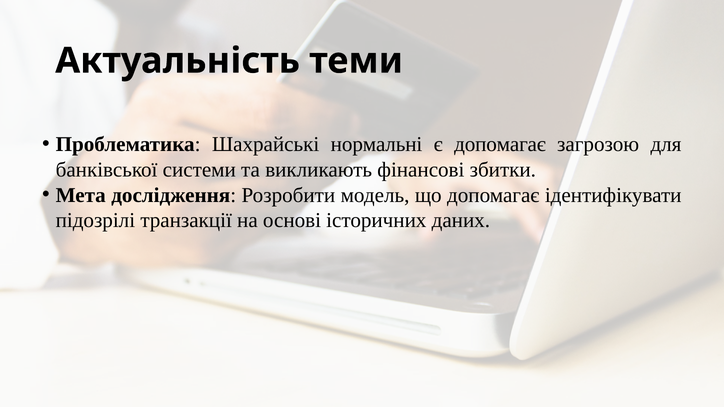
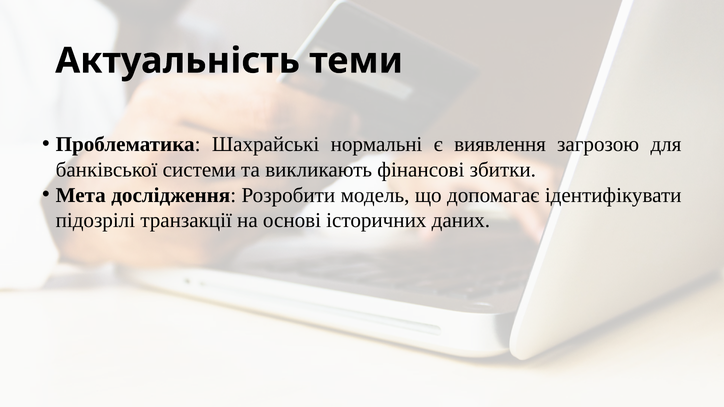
є допомагає: допомагає -> виявлення
